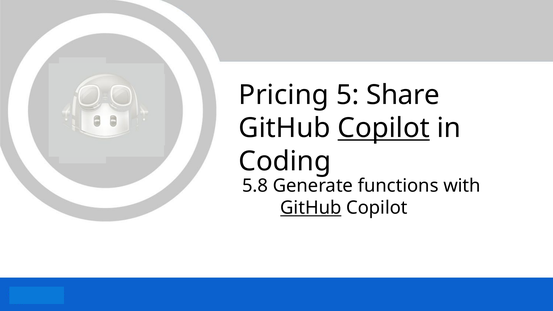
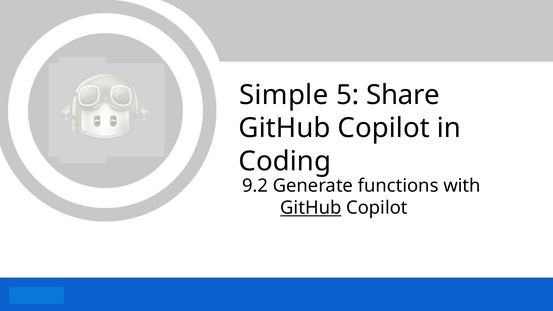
Pricing: Pricing -> Simple
Copilot at (384, 128) underline: present -> none
5.8: 5.8 -> 9.2
